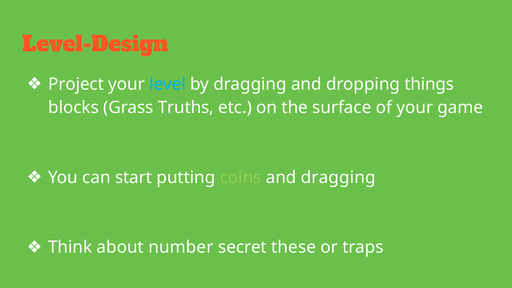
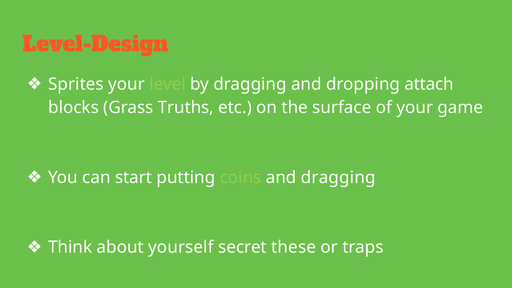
Project: Project -> Sprites
level colour: light blue -> light green
things: things -> attach
number: number -> yourself
